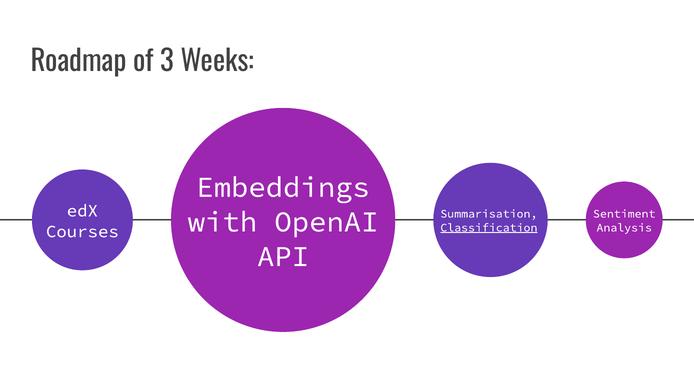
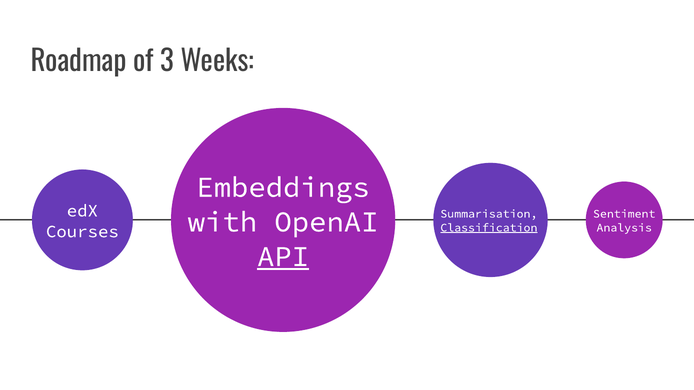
API underline: none -> present
